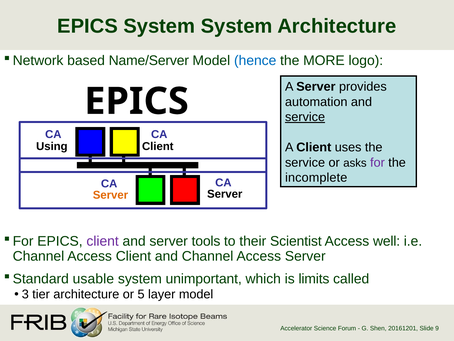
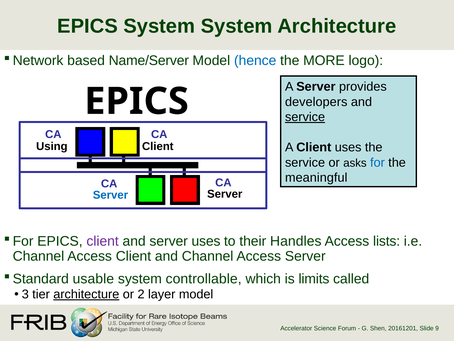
automation: automation -> developers
for colour: purple -> blue
incomplete: incomplete -> meaningful
Server at (110, 195) colour: orange -> blue
server tools: tools -> uses
Scientist: Scientist -> Handles
well: well -> lists
unimportant: unimportant -> controllable
architecture at (86, 294) underline: none -> present
5: 5 -> 2
